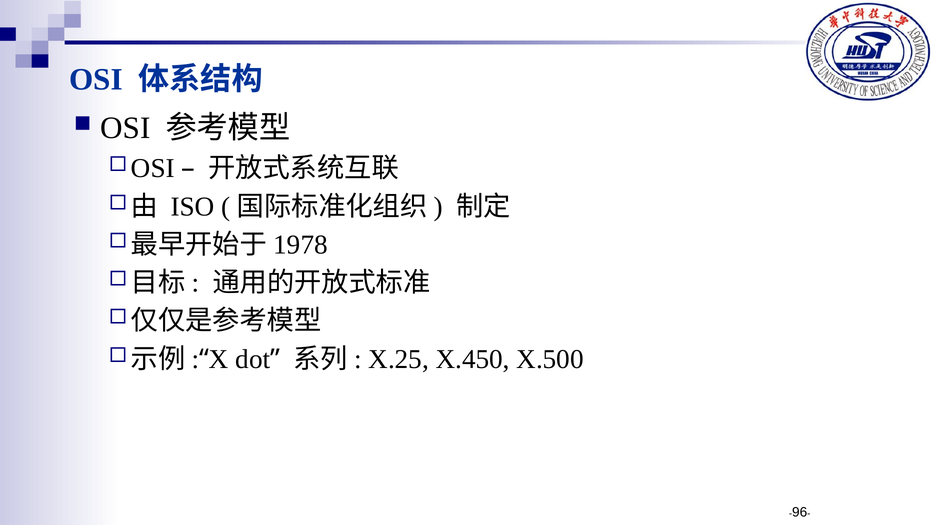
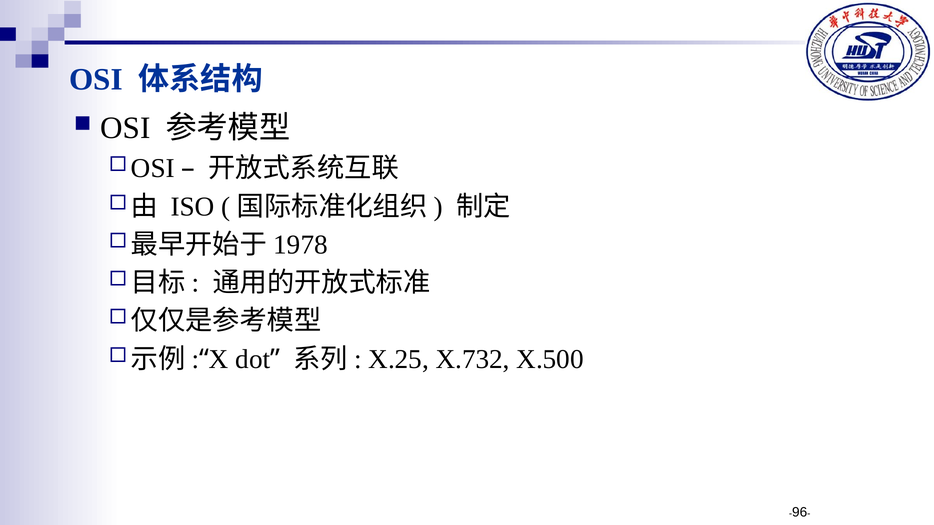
X.450: X.450 -> X.732
